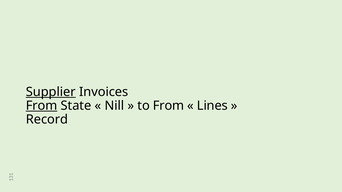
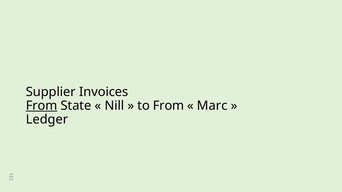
Supplier underline: present -> none
Lines: Lines -> Marc
Record: Record -> Ledger
